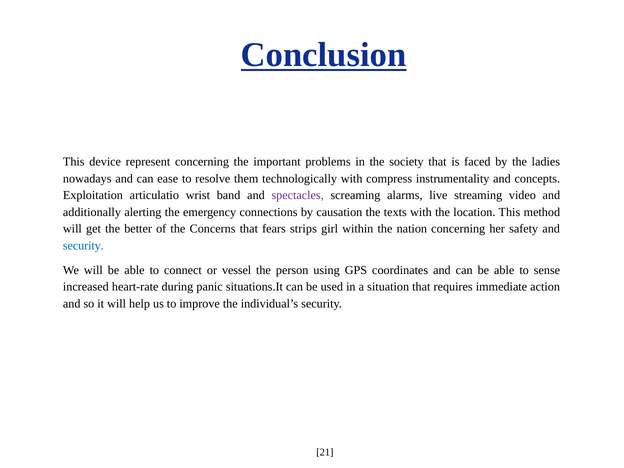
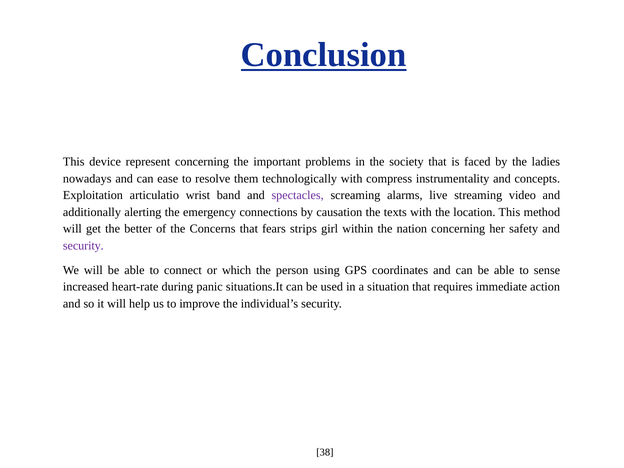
security at (83, 246) colour: blue -> purple
vessel: vessel -> which
21: 21 -> 38
